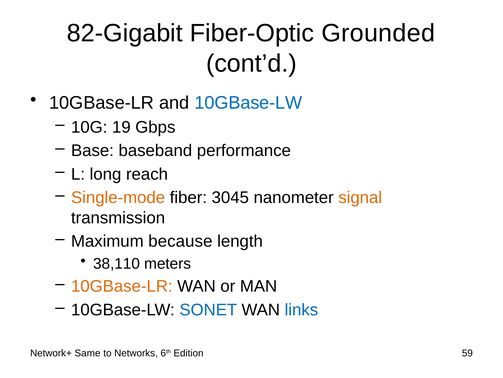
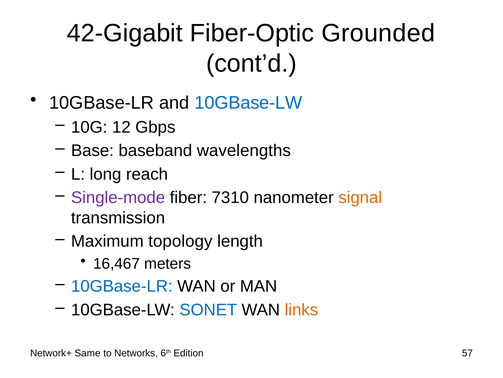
82-Gigabit: 82-Gigabit -> 42-Gigabit
19: 19 -> 12
performance: performance -> wavelengths
Single-mode colour: orange -> purple
3045: 3045 -> 7310
because: because -> topology
38,110: 38,110 -> 16,467
10GBase-LR at (122, 286) colour: orange -> blue
links colour: blue -> orange
59: 59 -> 57
